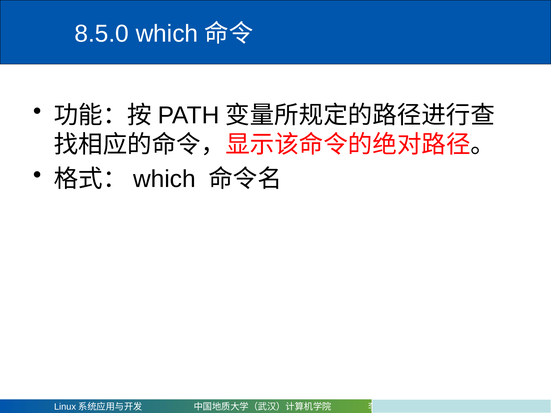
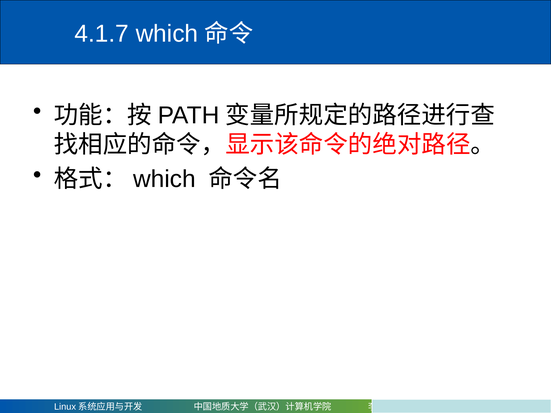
8.5.0: 8.5.0 -> 4.1.7
